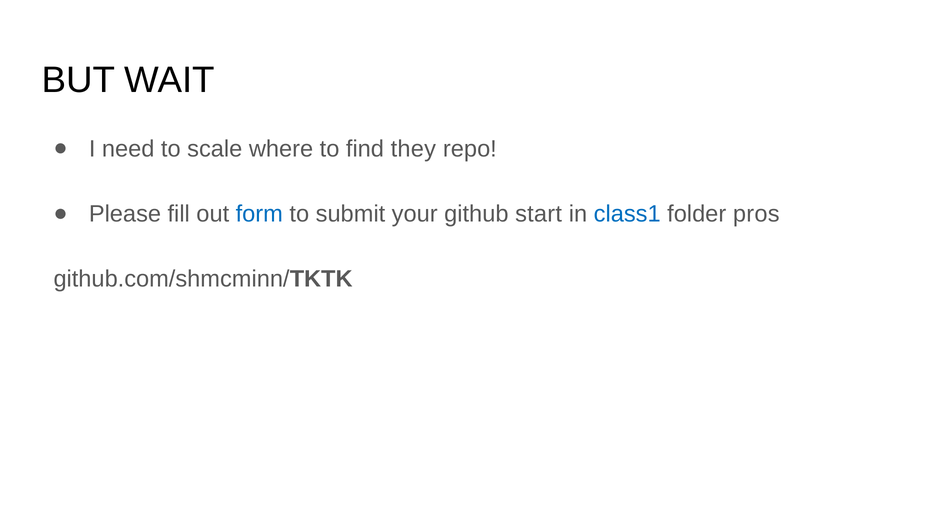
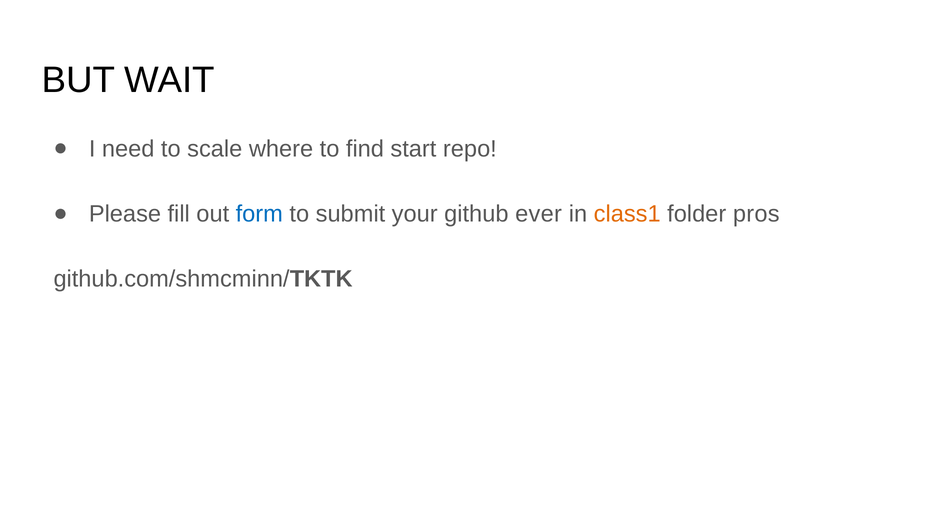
they: they -> start
start: start -> ever
class1 colour: blue -> orange
